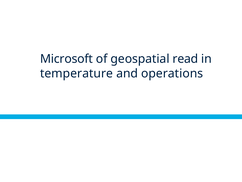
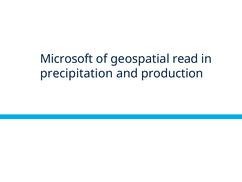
temperature: temperature -> precipitation
operations: operations -> production
